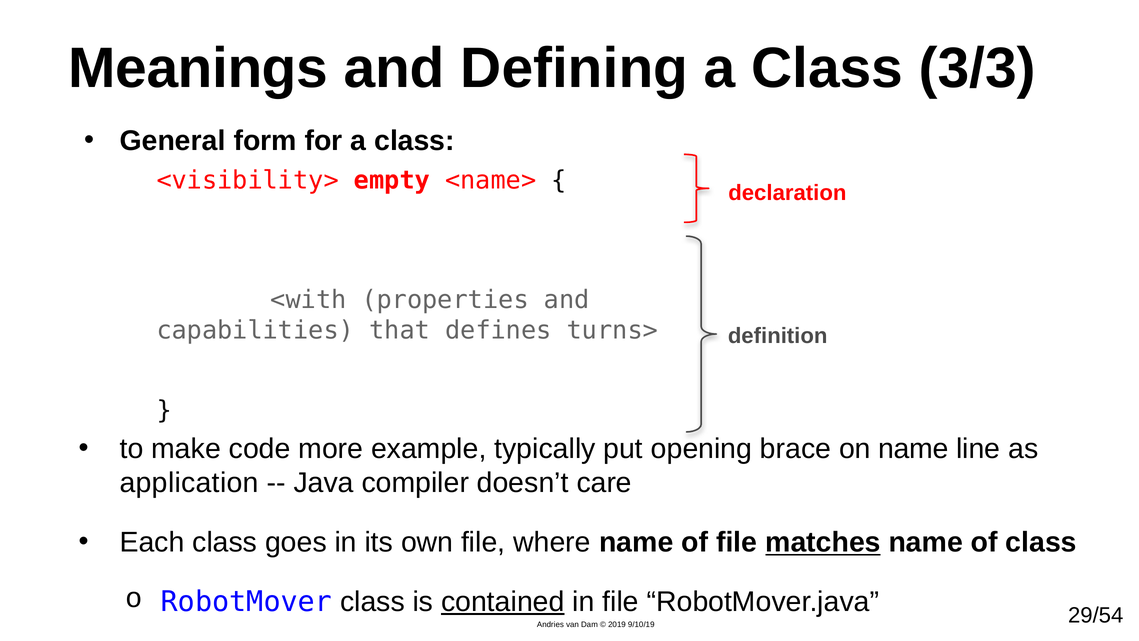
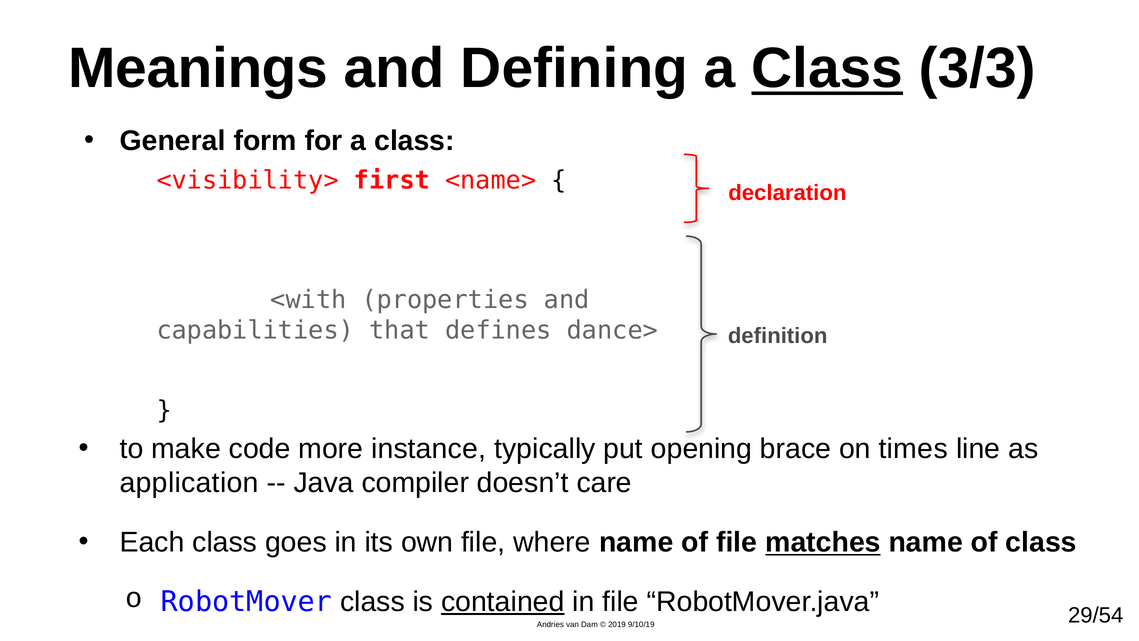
Class at (827, 69) underline: none -> present
empty: empty -> first
turns>: turns> -> dance>
example: example -> instance
on name: name -> times
